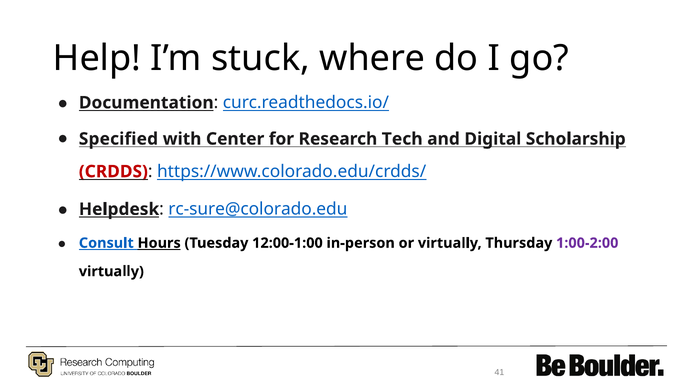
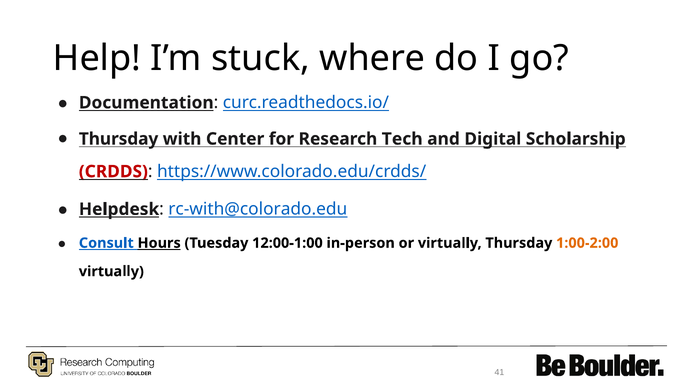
Specified at (118, 139): Specified -> Thursday
rc-sure@colorado.edu: rc-sure@colorado.edu -> rc-with@colorado.edu
1:00-2:00 colour: purple -> orange
